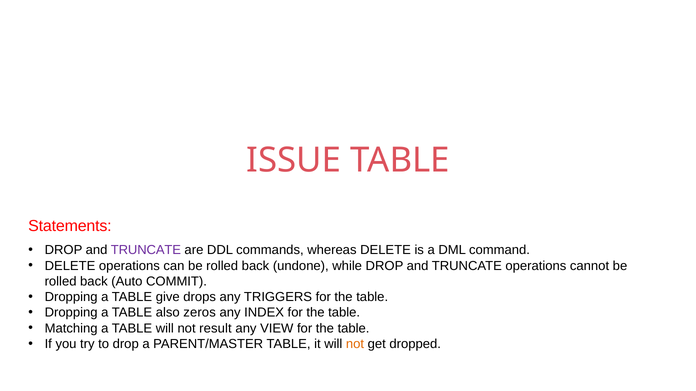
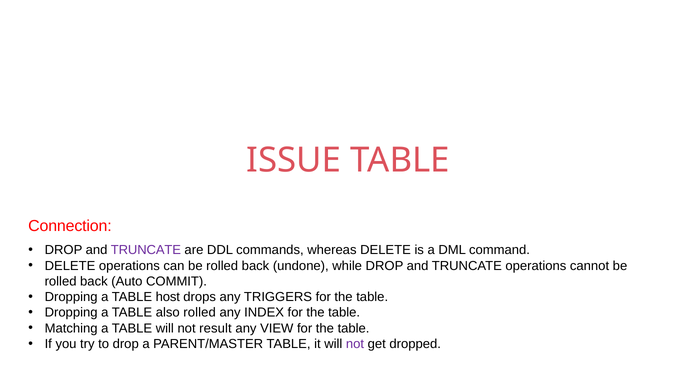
Statements: Statements -> Connection
give: give -> host
also zeros: zeros -> rolled
not at (355, 344) colour: orange -> purple
